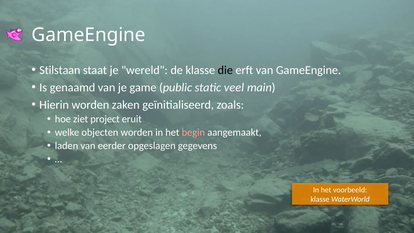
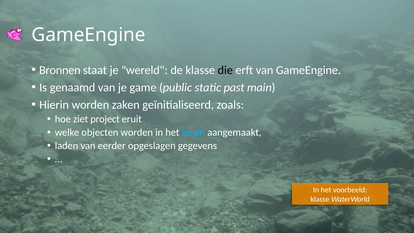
Stilstaan: Stilstaan -> Bronnen
veel: veel -> past
begin colour: pink -> light blue
